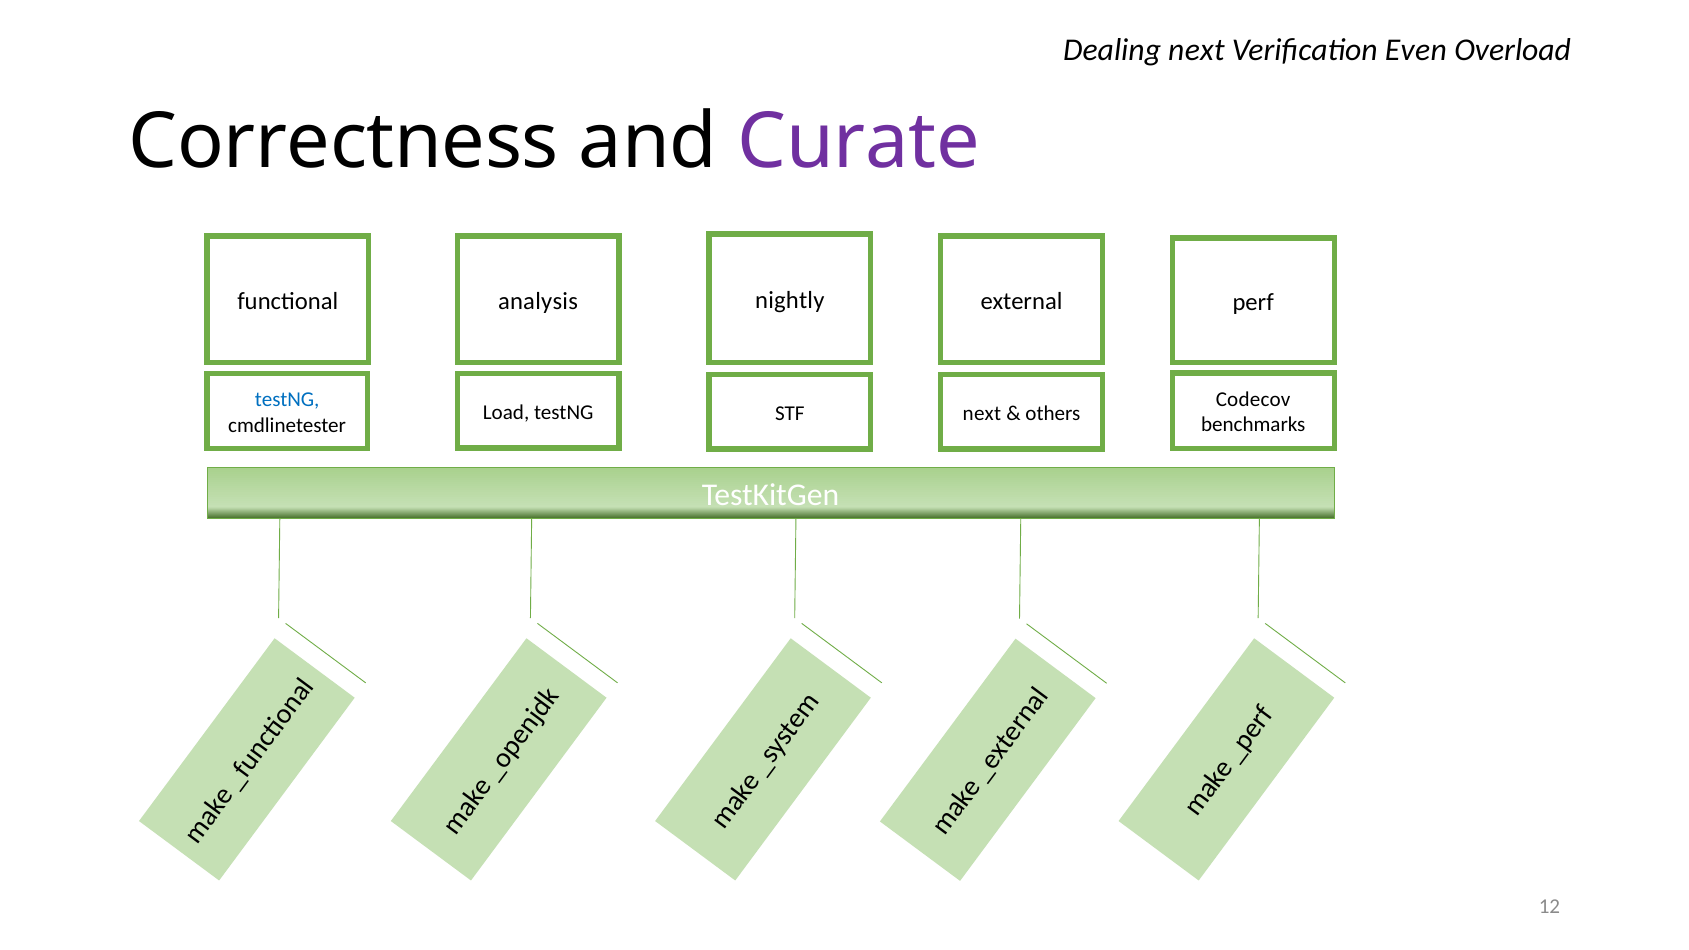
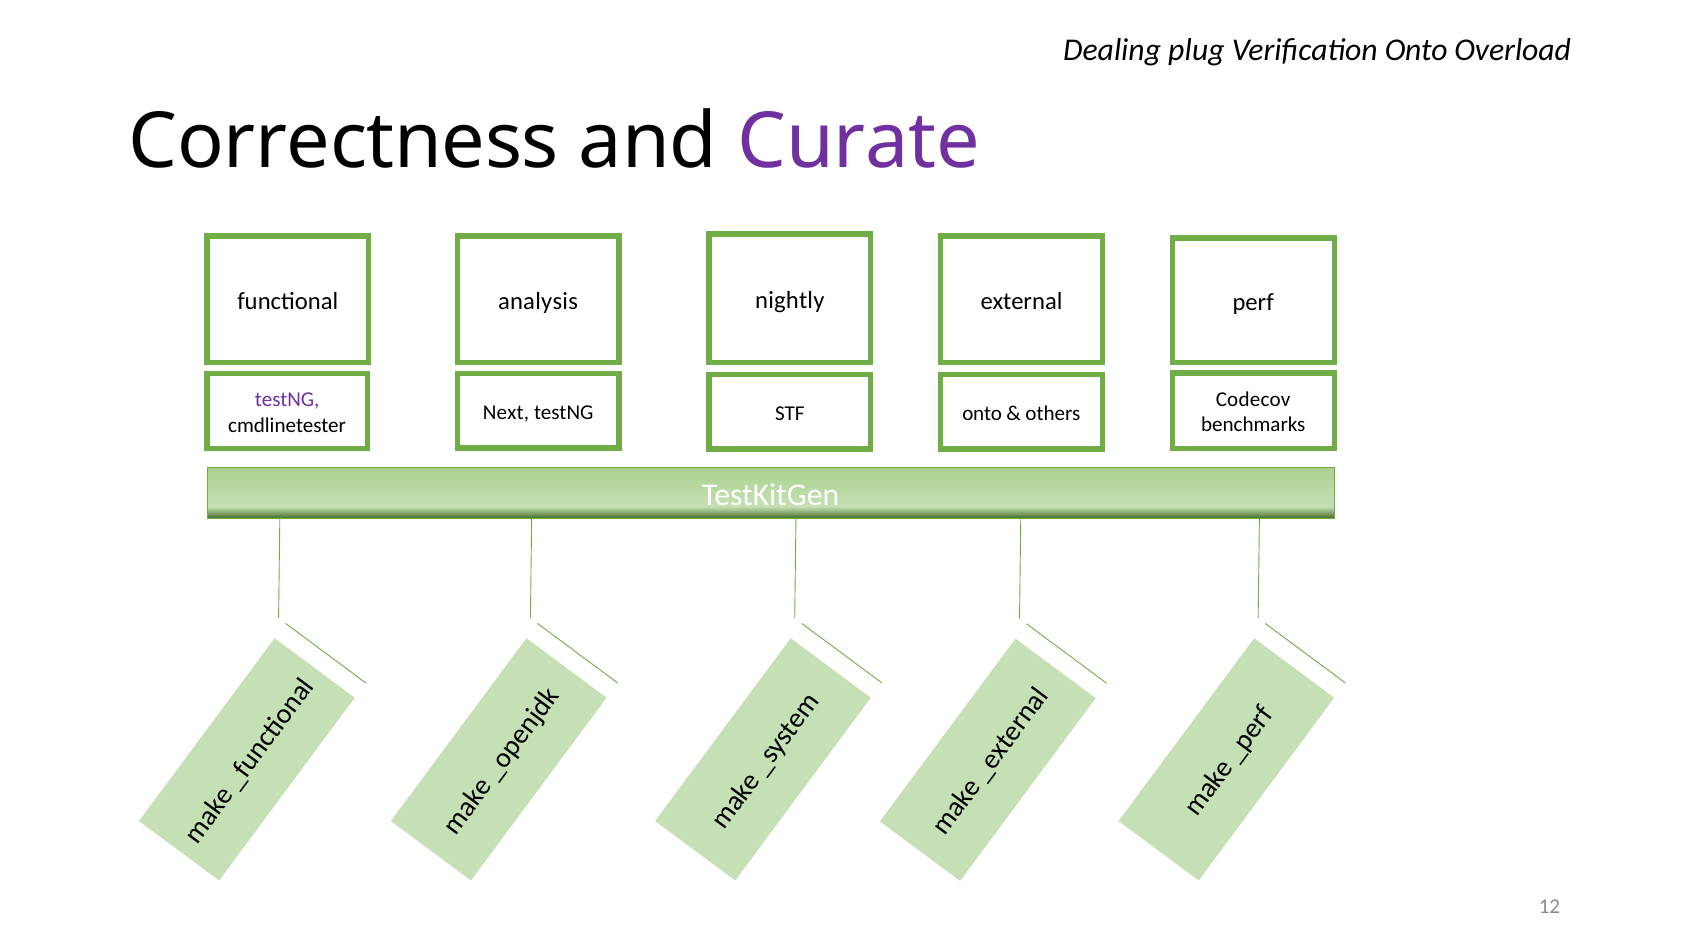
Dealing next: next -> plug
Verification Even: Even -> Onto
testNG at (287, 400) colour: blue -> purple
Load: Load -> Next
STF next: next -> onto
